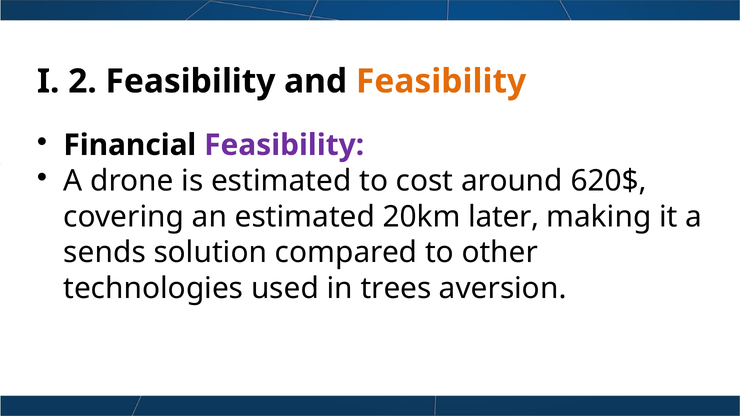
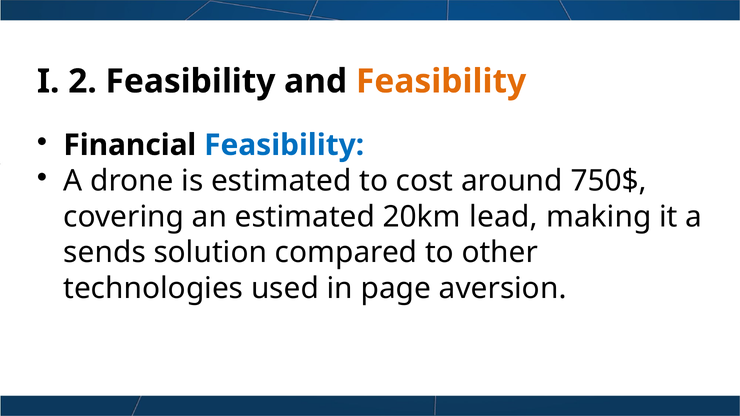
Feasibility at (284, 145) colour: purple -> blue
620$: 620$ -> 750$
later: later -> lead
trees: trees -> page
